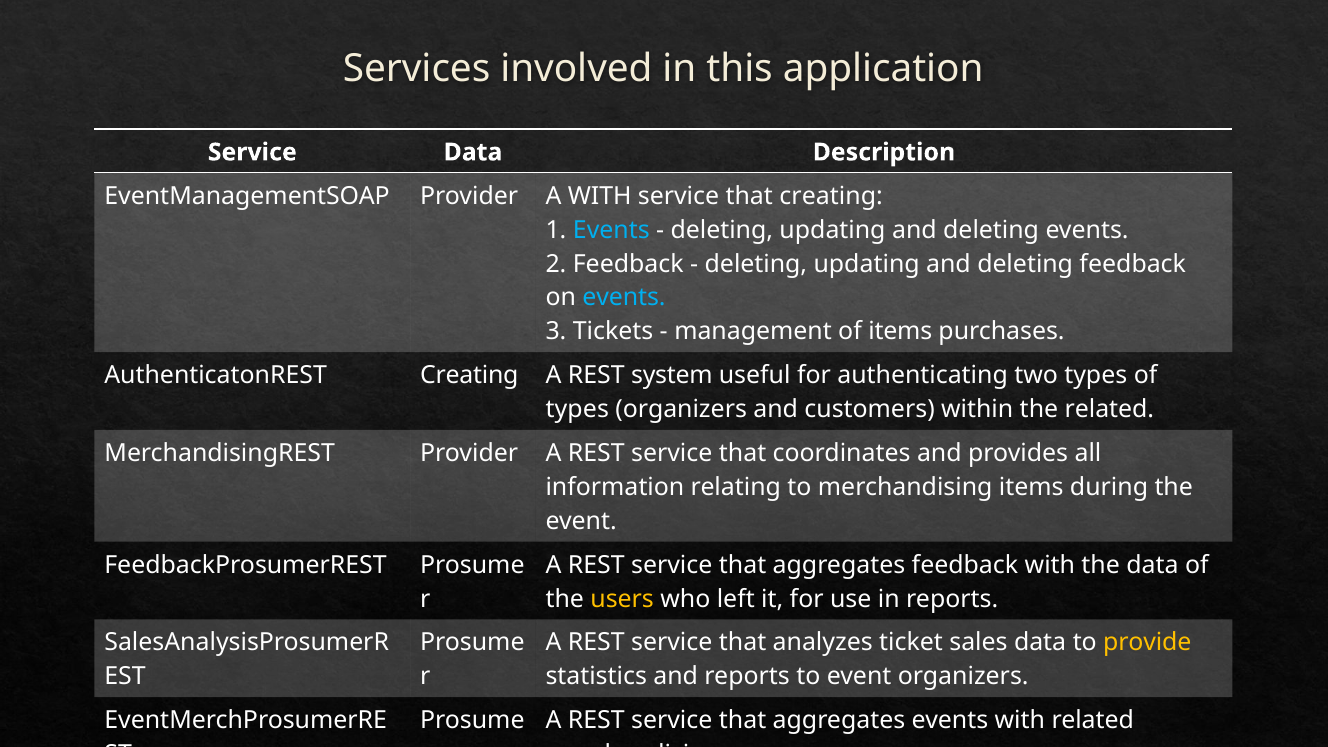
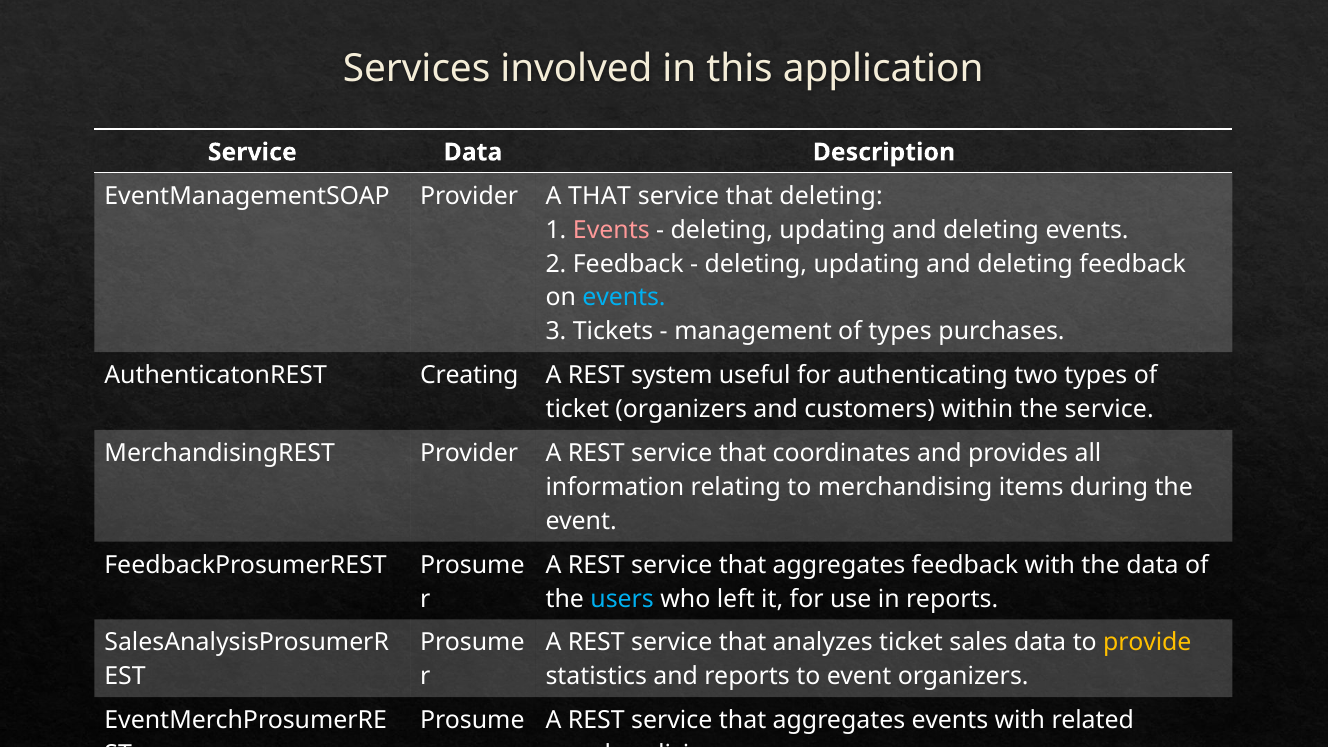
A WITH: WITH -> THAT
that creating: creating -> deleting
Events at (611, 230) colour: light blue -> pink
of items: items -> types
types at (577, 409): types -> ticket
the related: related -> service
users colour: yellow -> light blue
